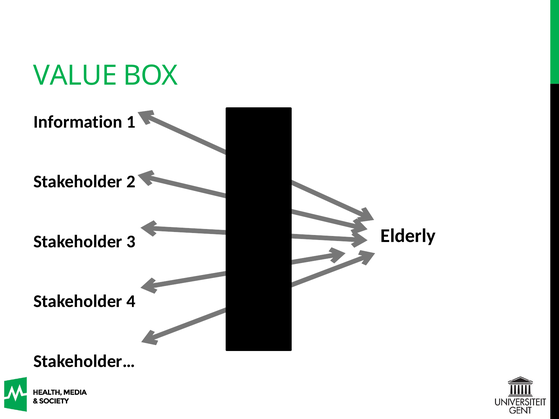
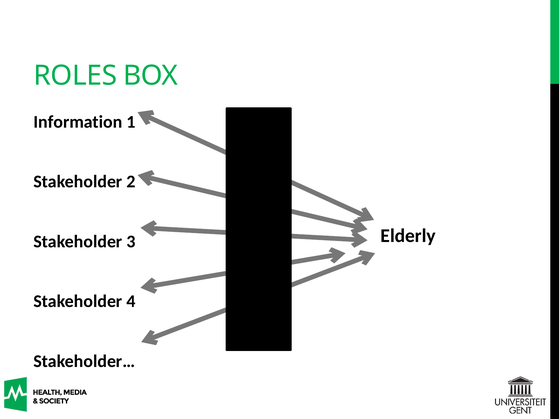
VALUE: VALUE -> ROLES
